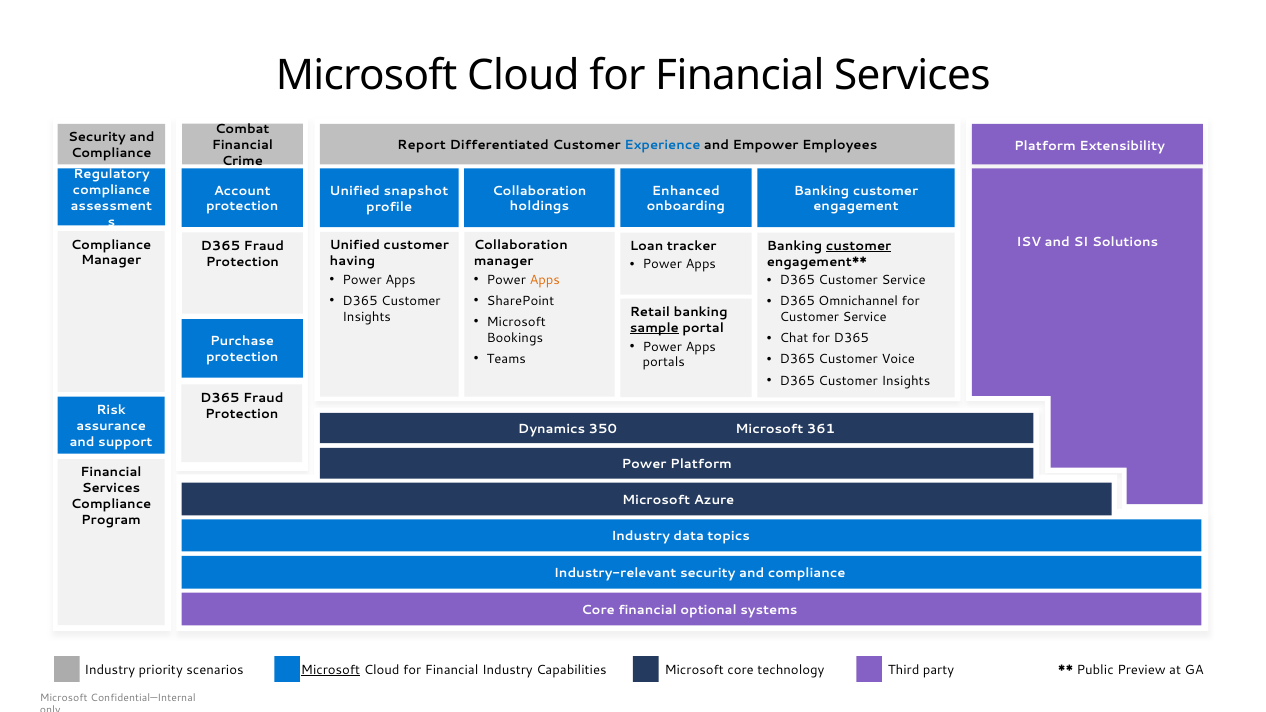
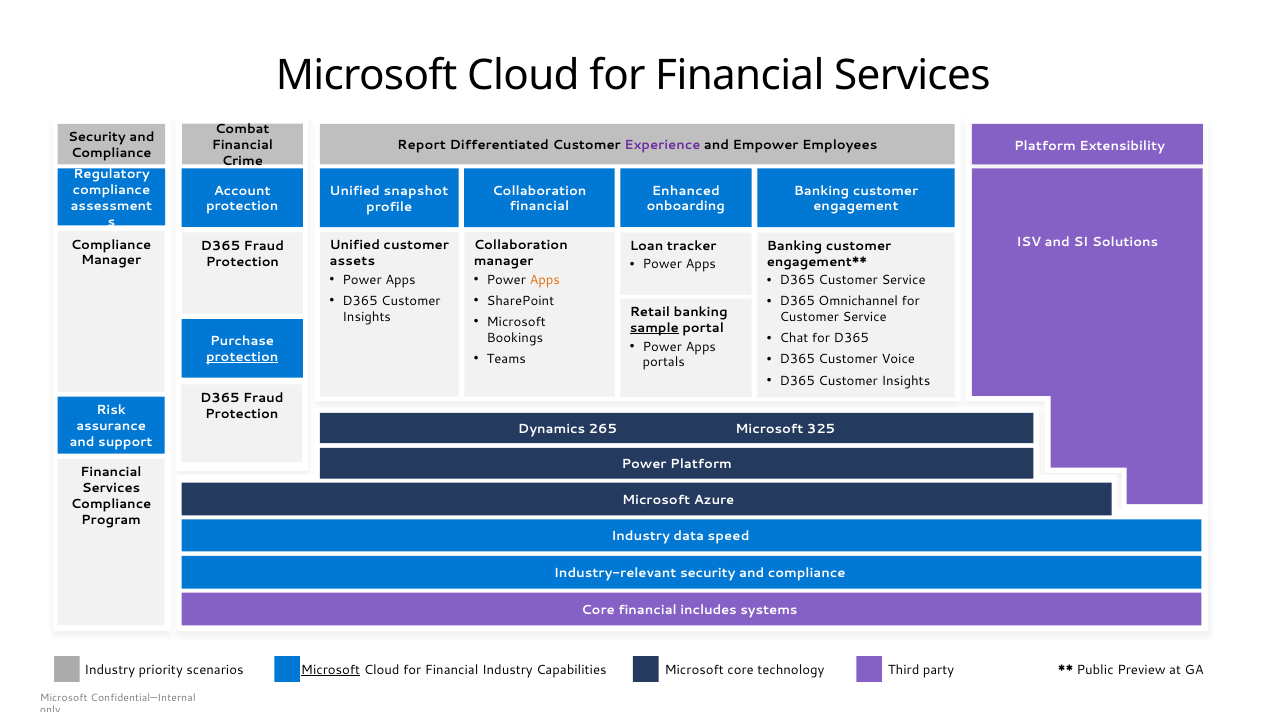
Experience colour: blue -> purple
holdings at (539, 207): holdings -> financial
customer at (859, 246) underline: present -> none
having: having -> assets
protection at (242, 357) underline: none -> present
350: 350 -> 265
361: 361 -> 325
topics: topics -> speed
optional: optional -> includes
